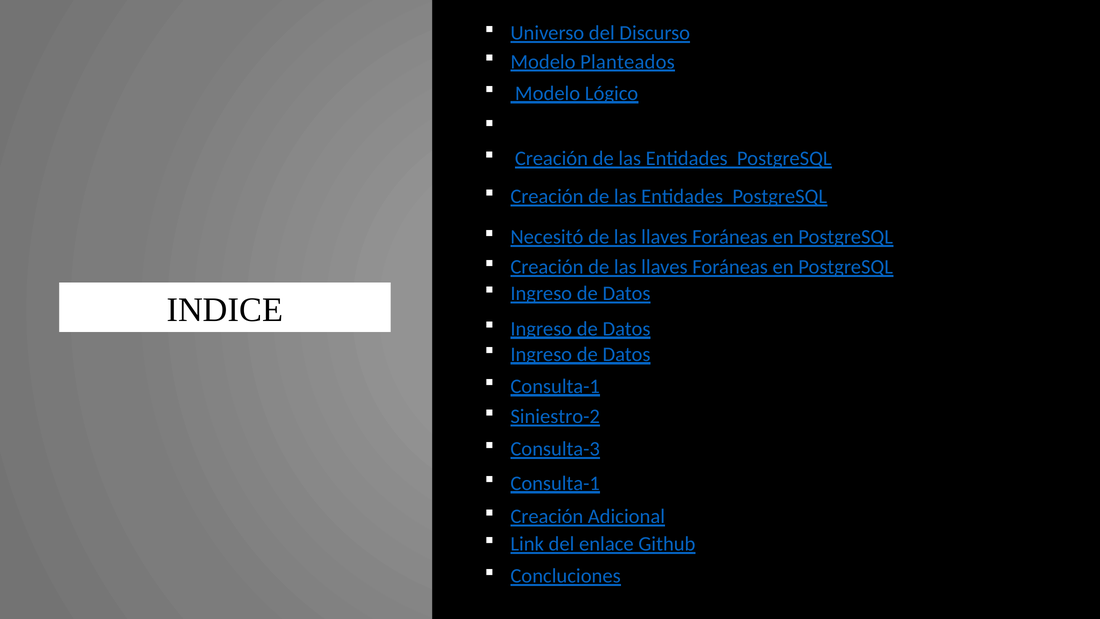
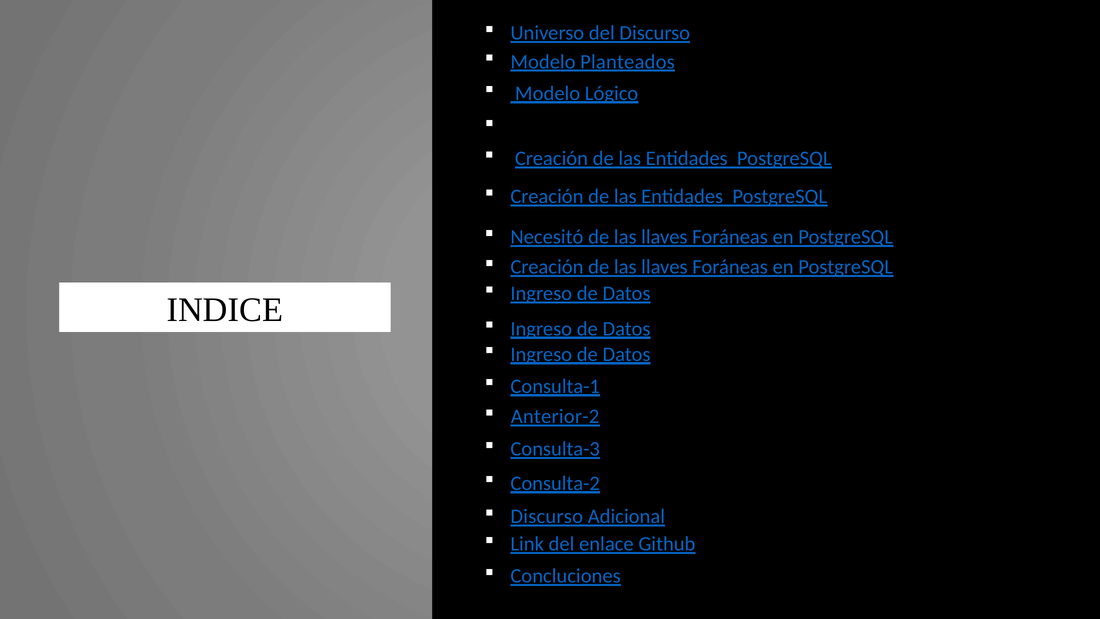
Siniestro-2: Siniestro-2 -> Anterior-2
Consulta-1 at (555, 483): Consulta-1 -> Consulta-2
Creación at (547, 516): Creación -> Discurso
